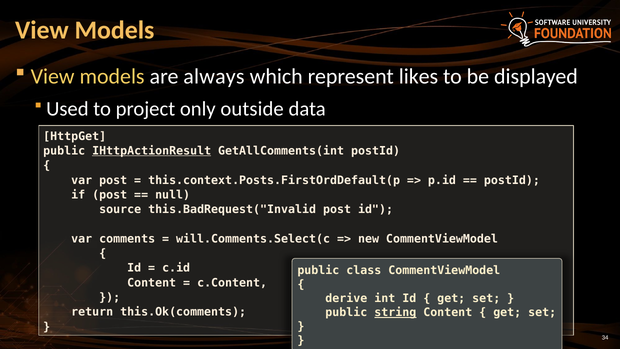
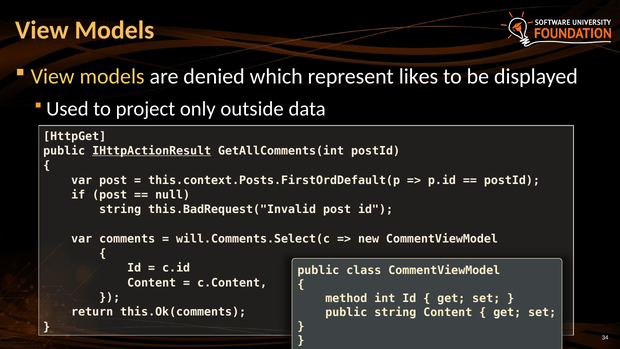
always: always -> denied
source at (120, 209): source -> string
derive: derive -> method
string at (395, 312) underline: present -> none
